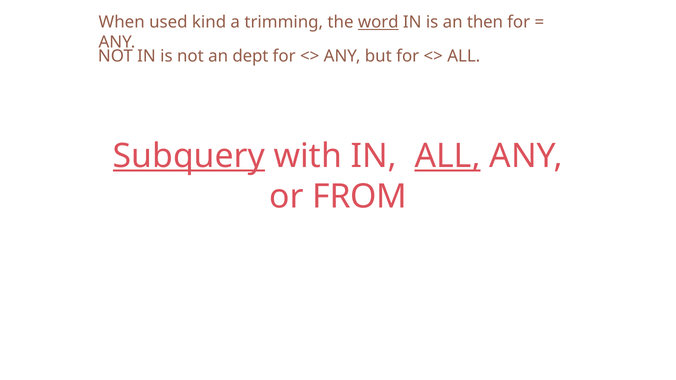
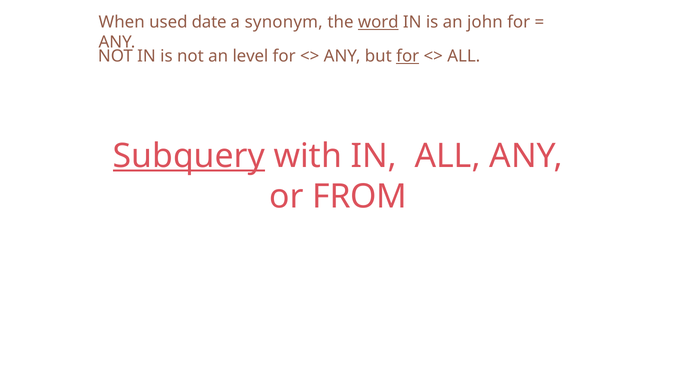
kind: kind -> date
trimming: trimming -> synonym
then: then -> john
dept: dept -> level
for at (408, 56) underline: none -> present
ALL at (448, 156) underline: present -> none
